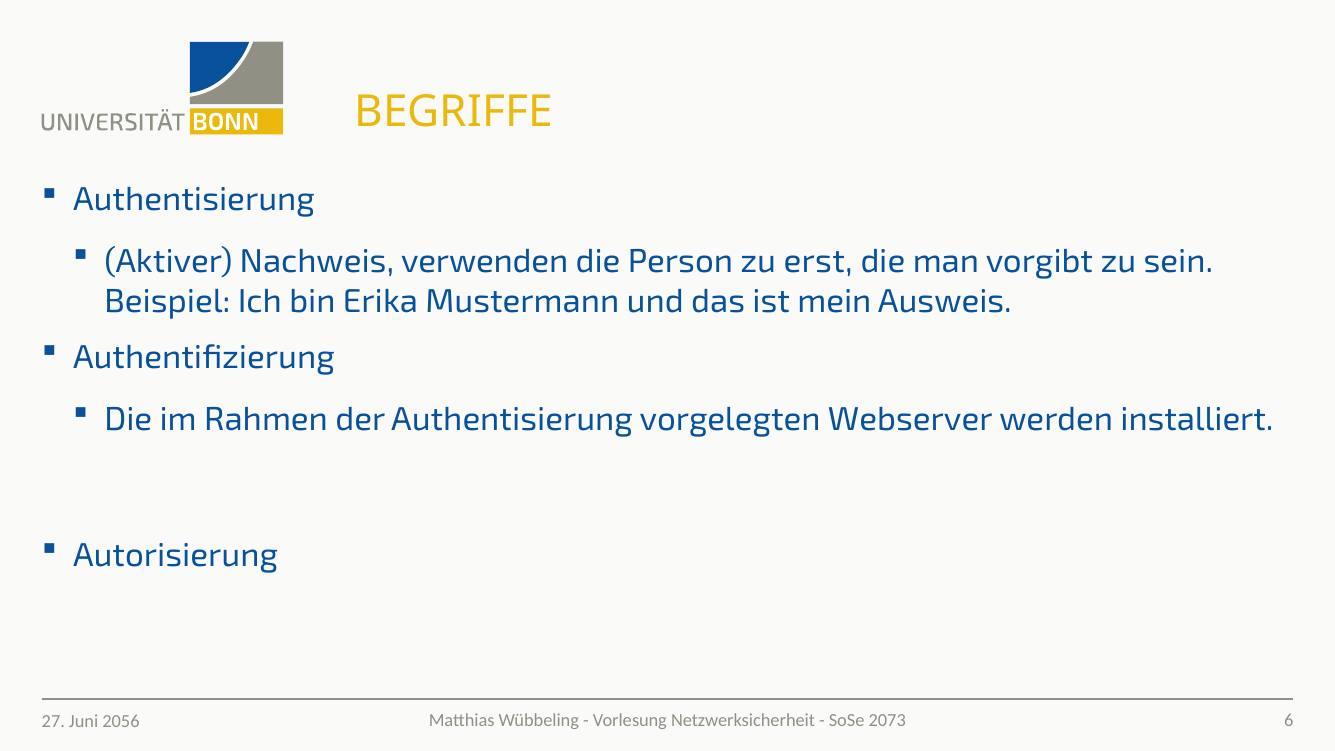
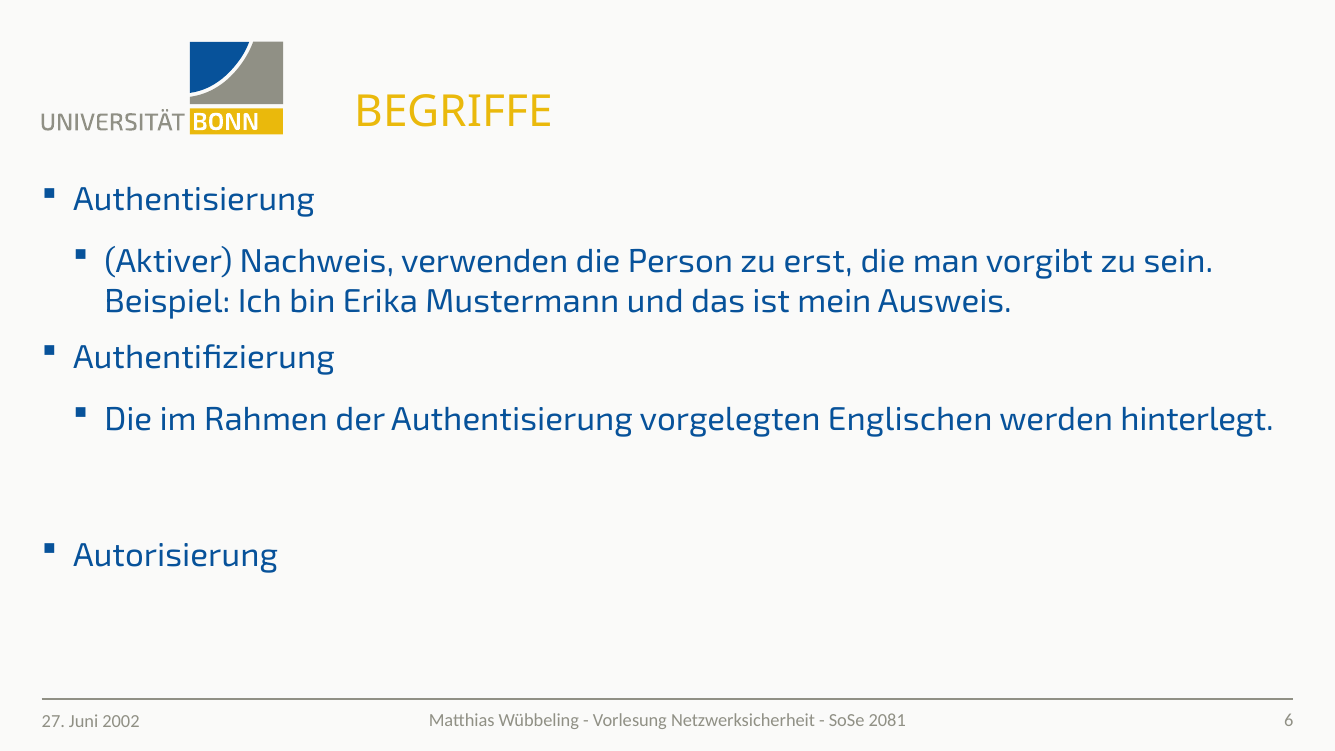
Webserver: Webserver -> Englischen
installiert: installiert -> hinterlegt
2073: 2073 -> 2081
2056: 2056 -> 2002
